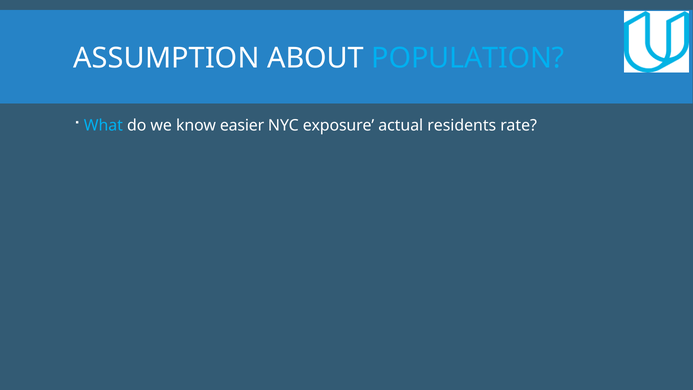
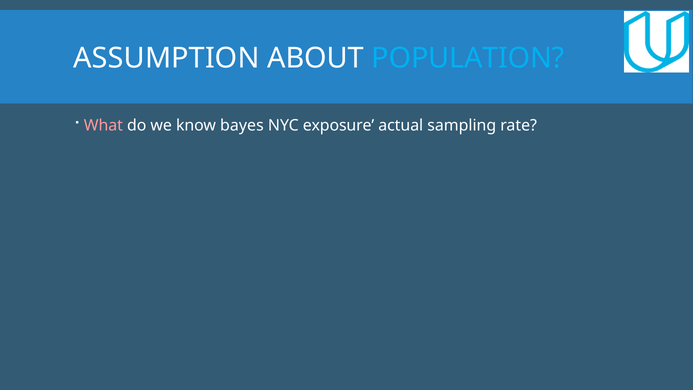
What colour: light blue -> pink
easier: easier -> bayes
residents: residents -> sampling
